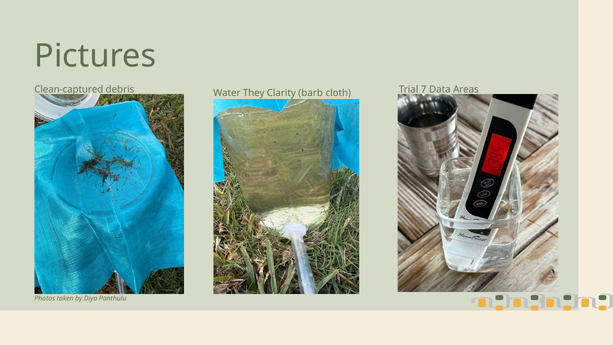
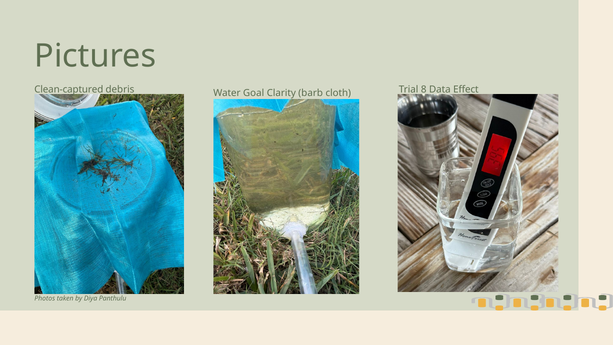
They: They -> Goal
7: 7 -> 8
Areas: Areas -> Effect
